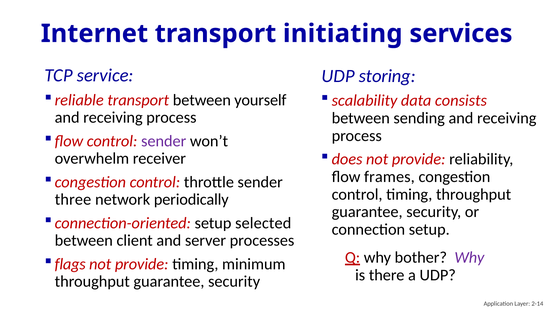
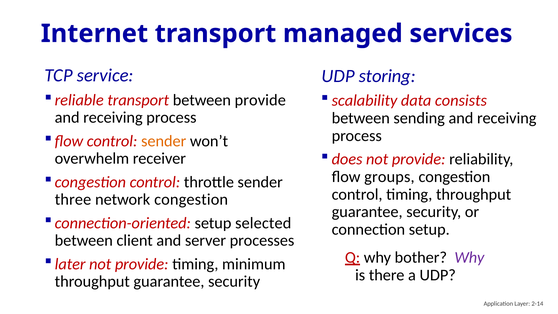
initiating: initiating -> managed
between yourself: yourself -> provide
sender at (164, 141) colour: purple -> orange
frames: frames -> groups
network periodically: periodically -> congestion
flags: flags -> later
